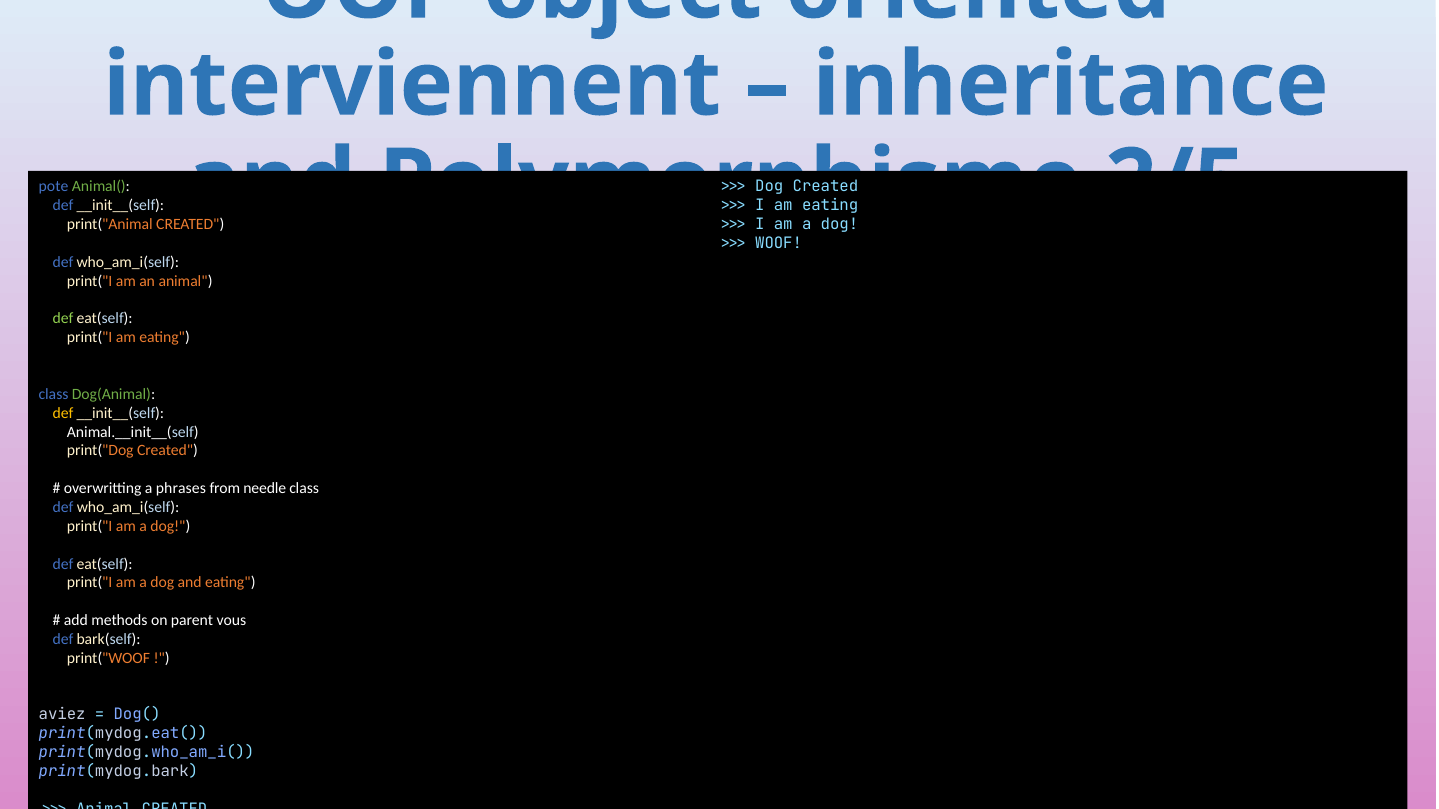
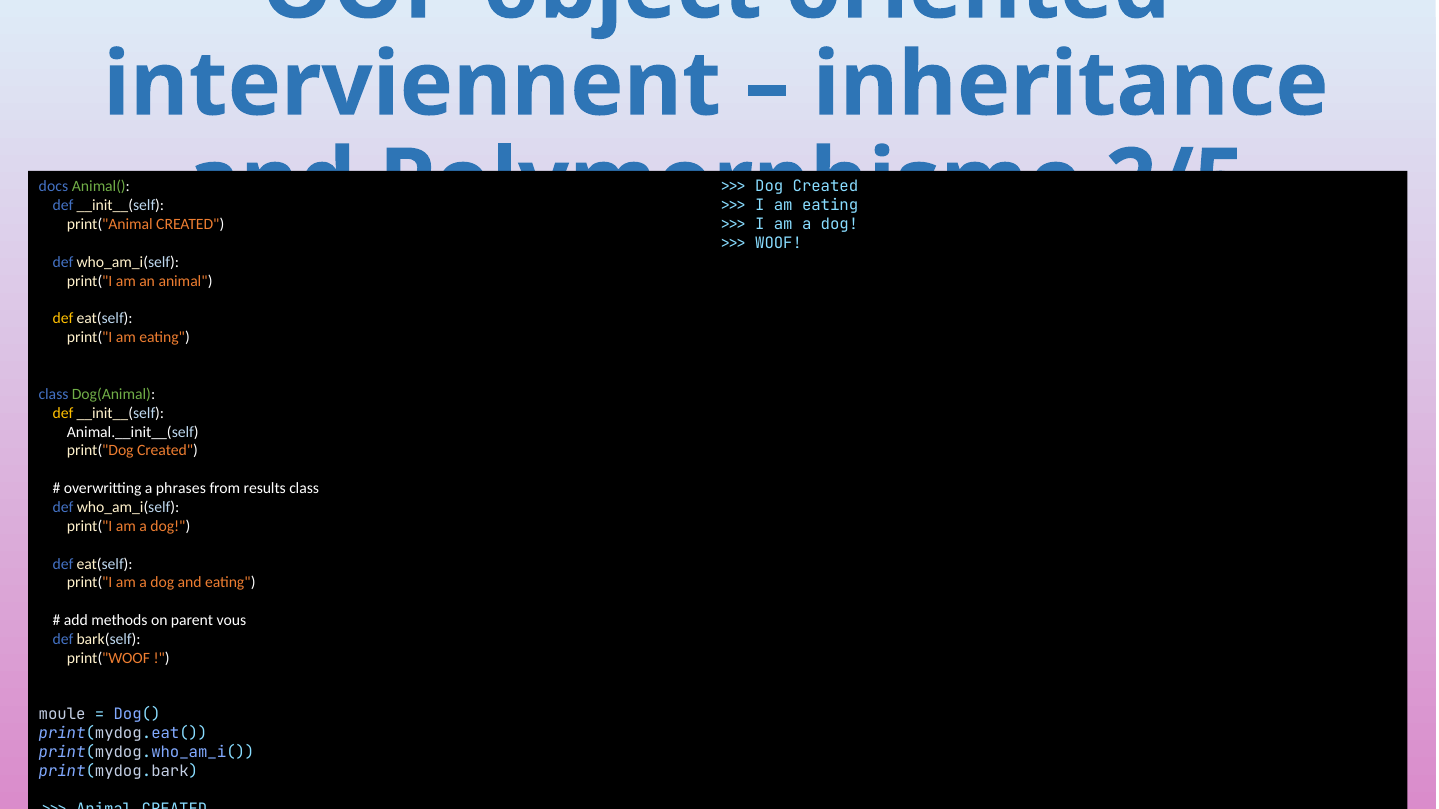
pote: pote -> docs
def at (63, 319) colour: light green -> yellow
needle: needle -> results
aviez: aviez -> moule
